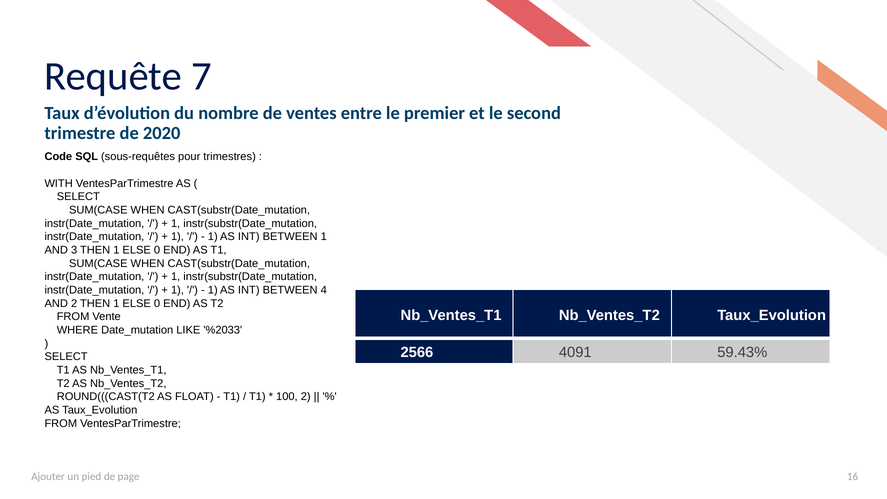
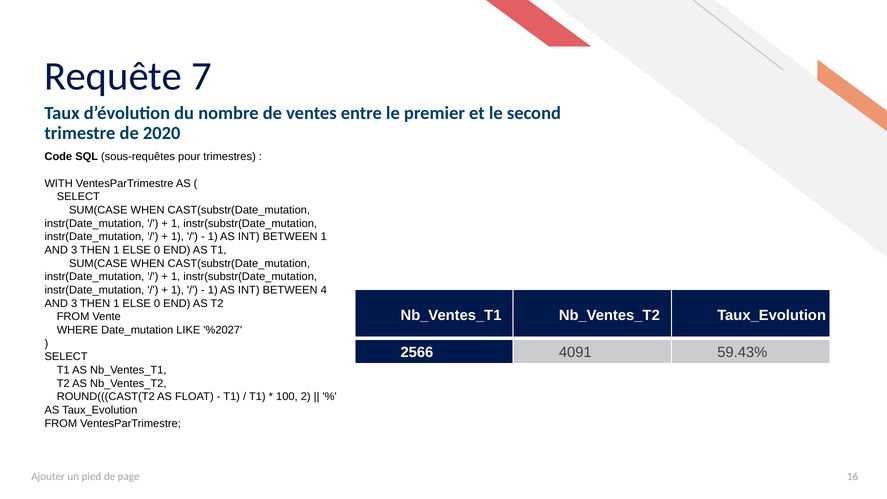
2 at (74, 303): 2 -> 3
%2033: %2033 -> %2027
